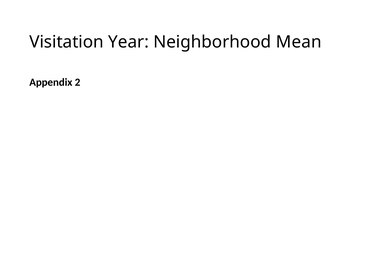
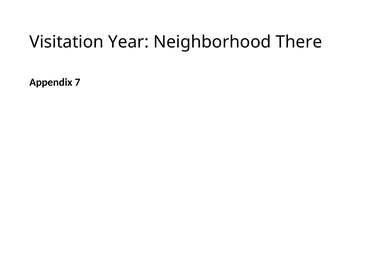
Mean: Mean -> There
2: 2 -> 7
